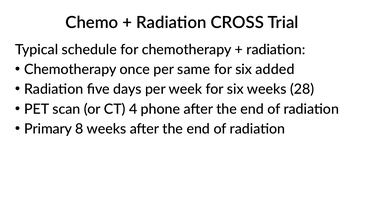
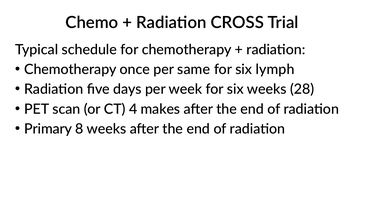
added: added -> lymph
phone: phone -> makes
